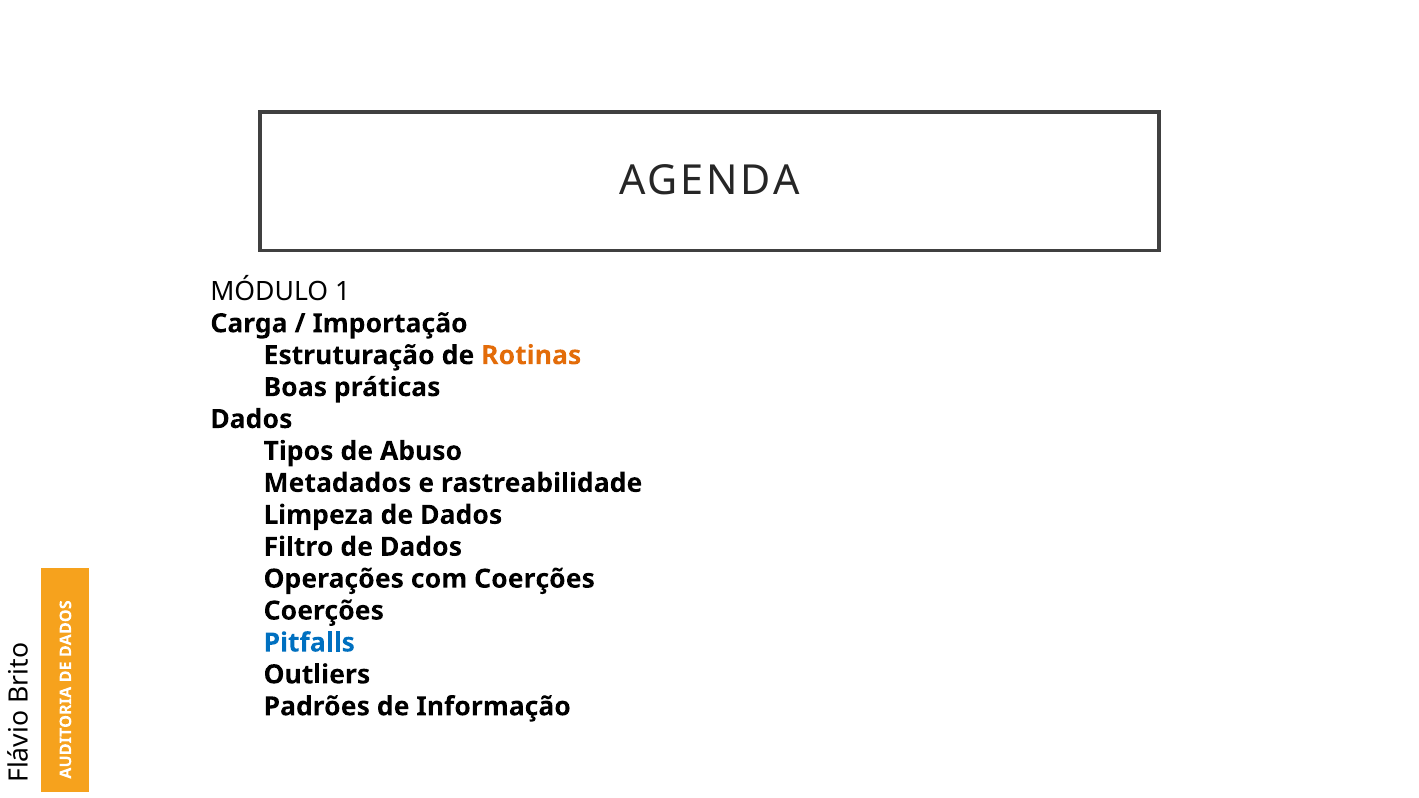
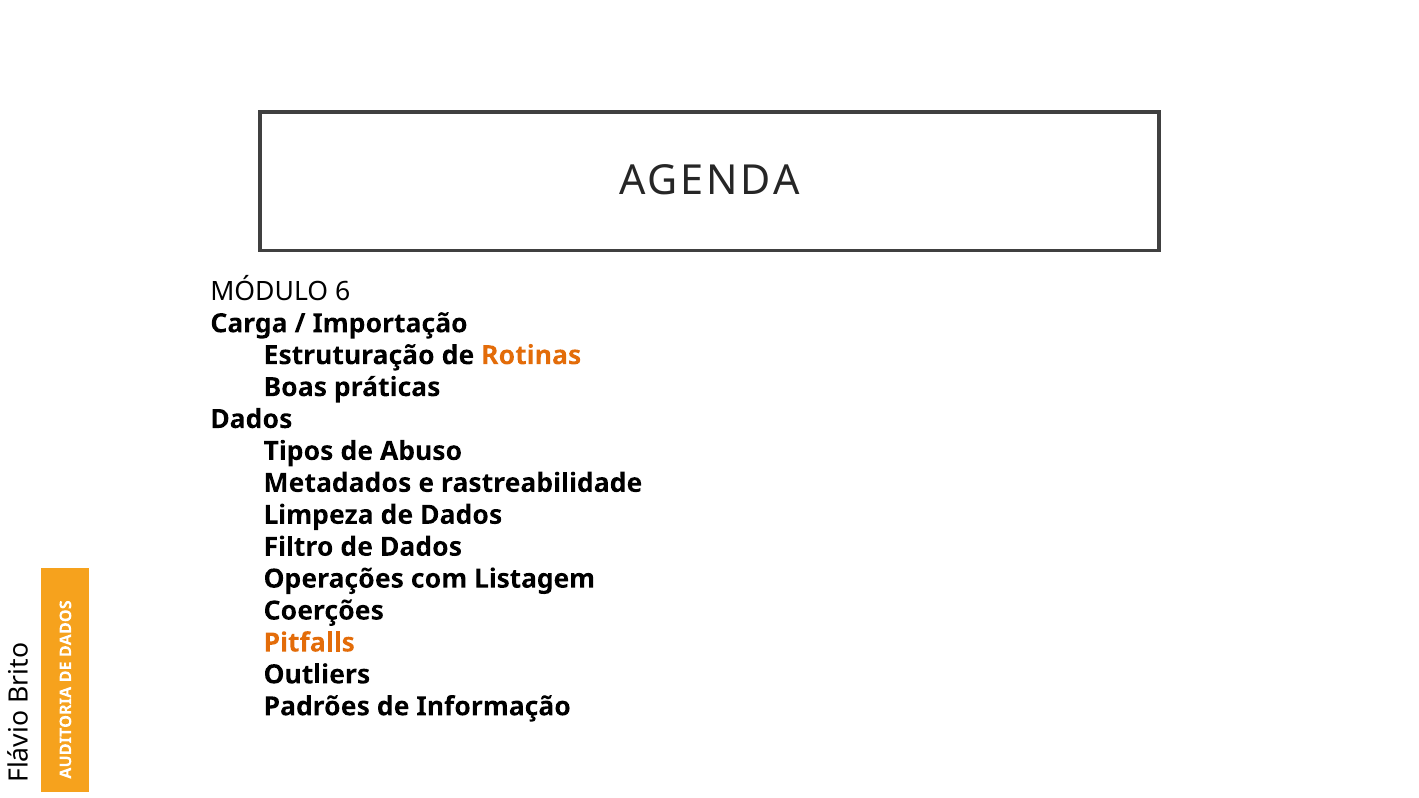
1: 1 -> 6
com Coerções: Coerções -> Listagem
Pitfalls colour: blue -> orange
